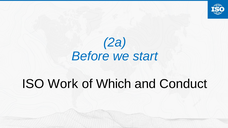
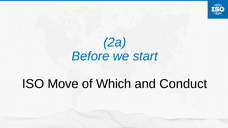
Work: Work -> Move
